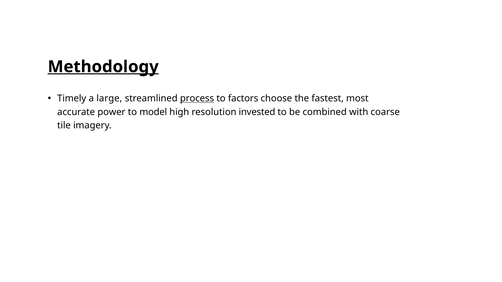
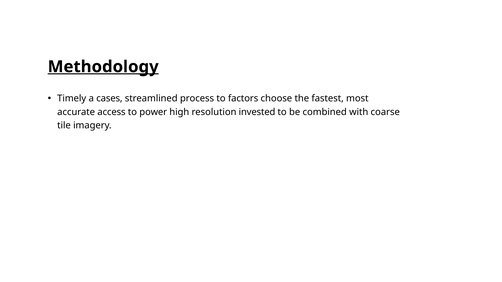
large: large -> cases
process underline: present -> none
power: power -> access
model: model -> power
